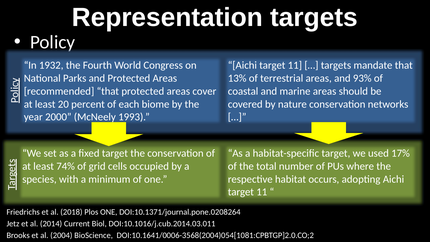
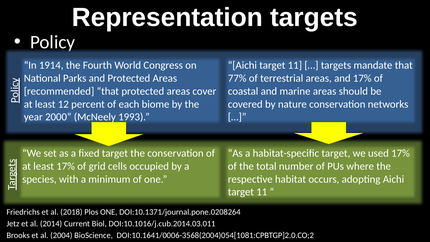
1932: 1932 -> 1914
13%: 13% -> 77%
and 93%: 93% -> 17%
20: 20 -> 12
least 74%: 74% -> 17%
